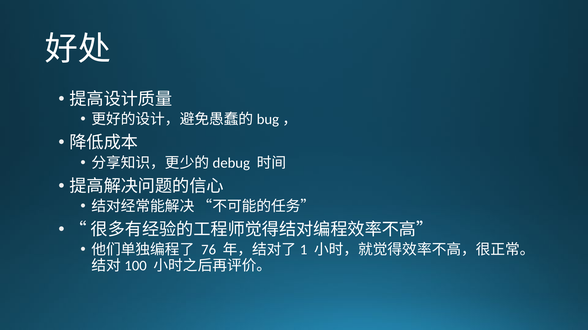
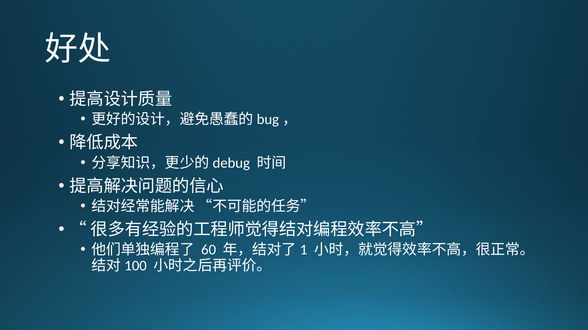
76: 76 -> 60
